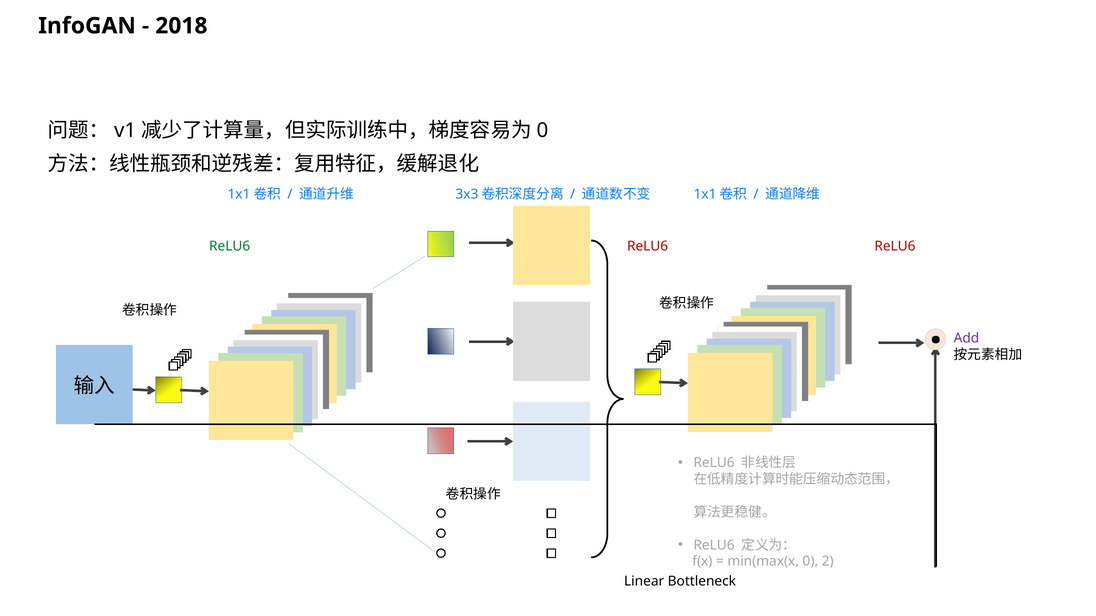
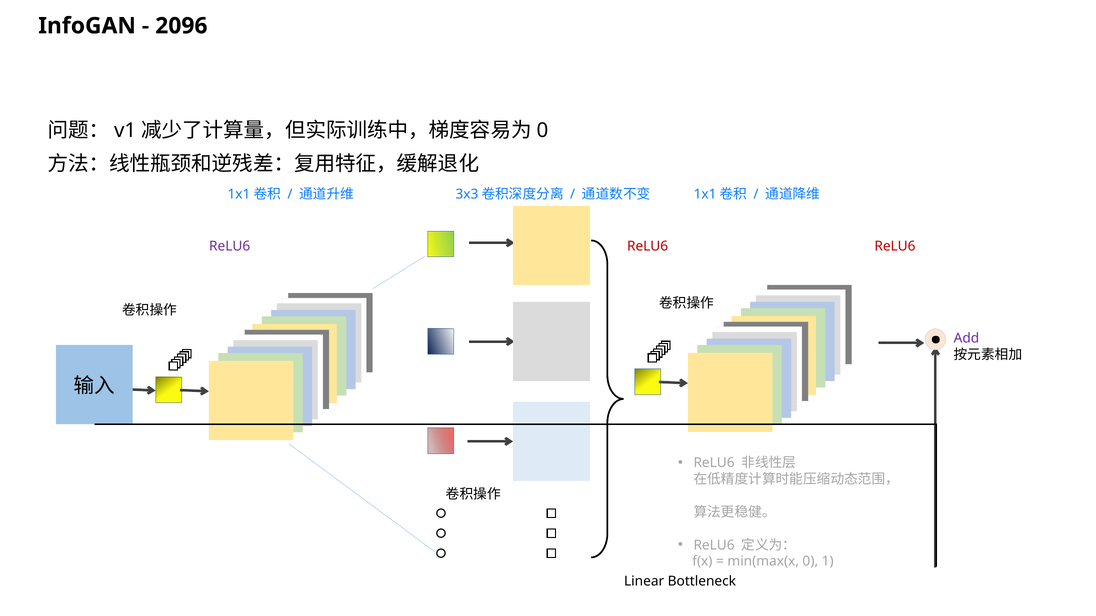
2018: 2018 -> 2096
ReLU6 at (230, 247) colour: green -> purple
2: 2 -> 1
